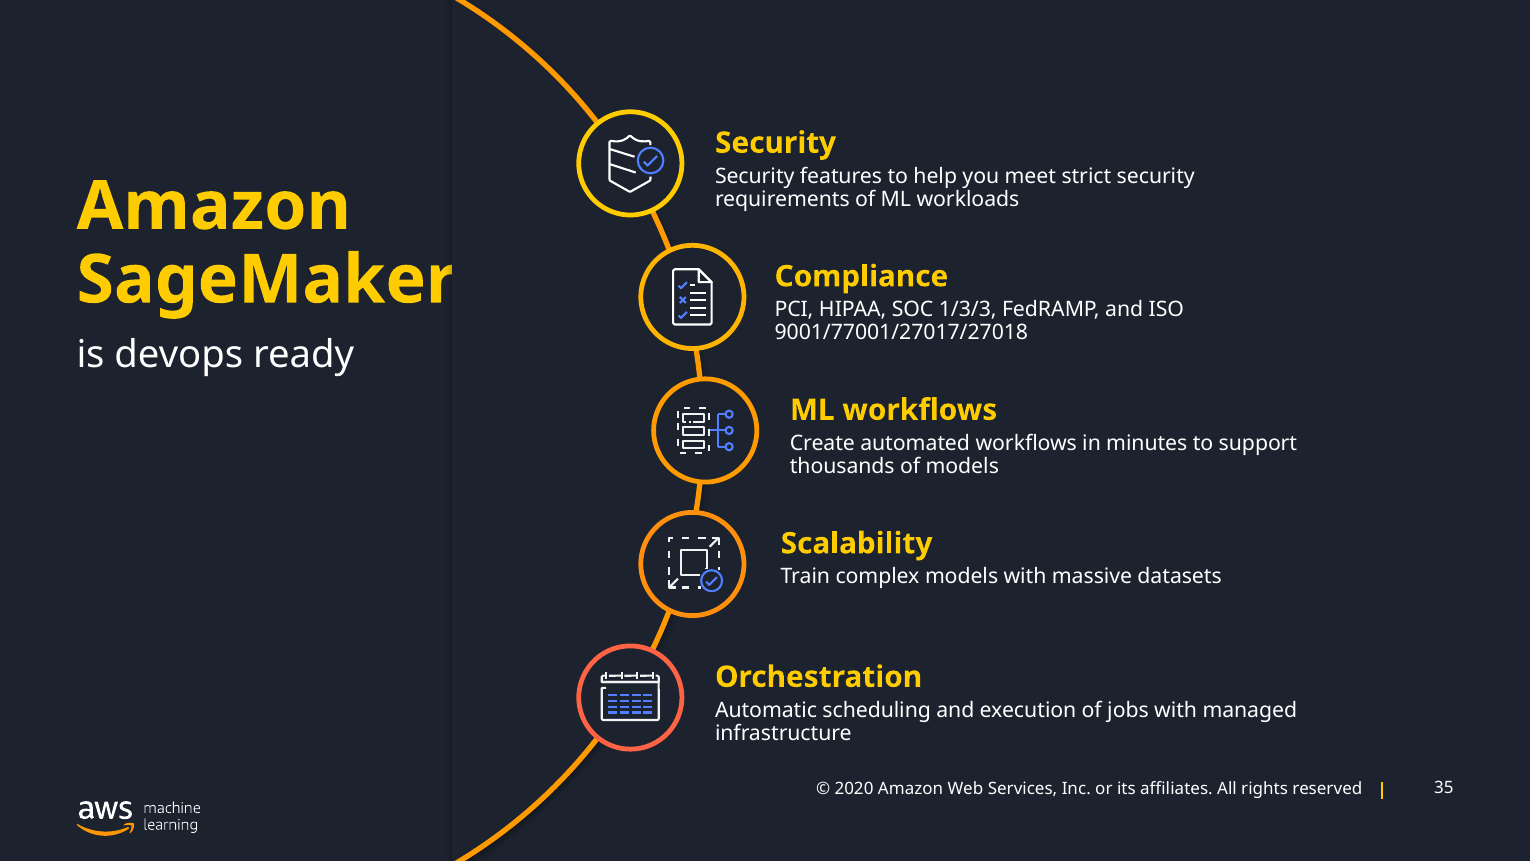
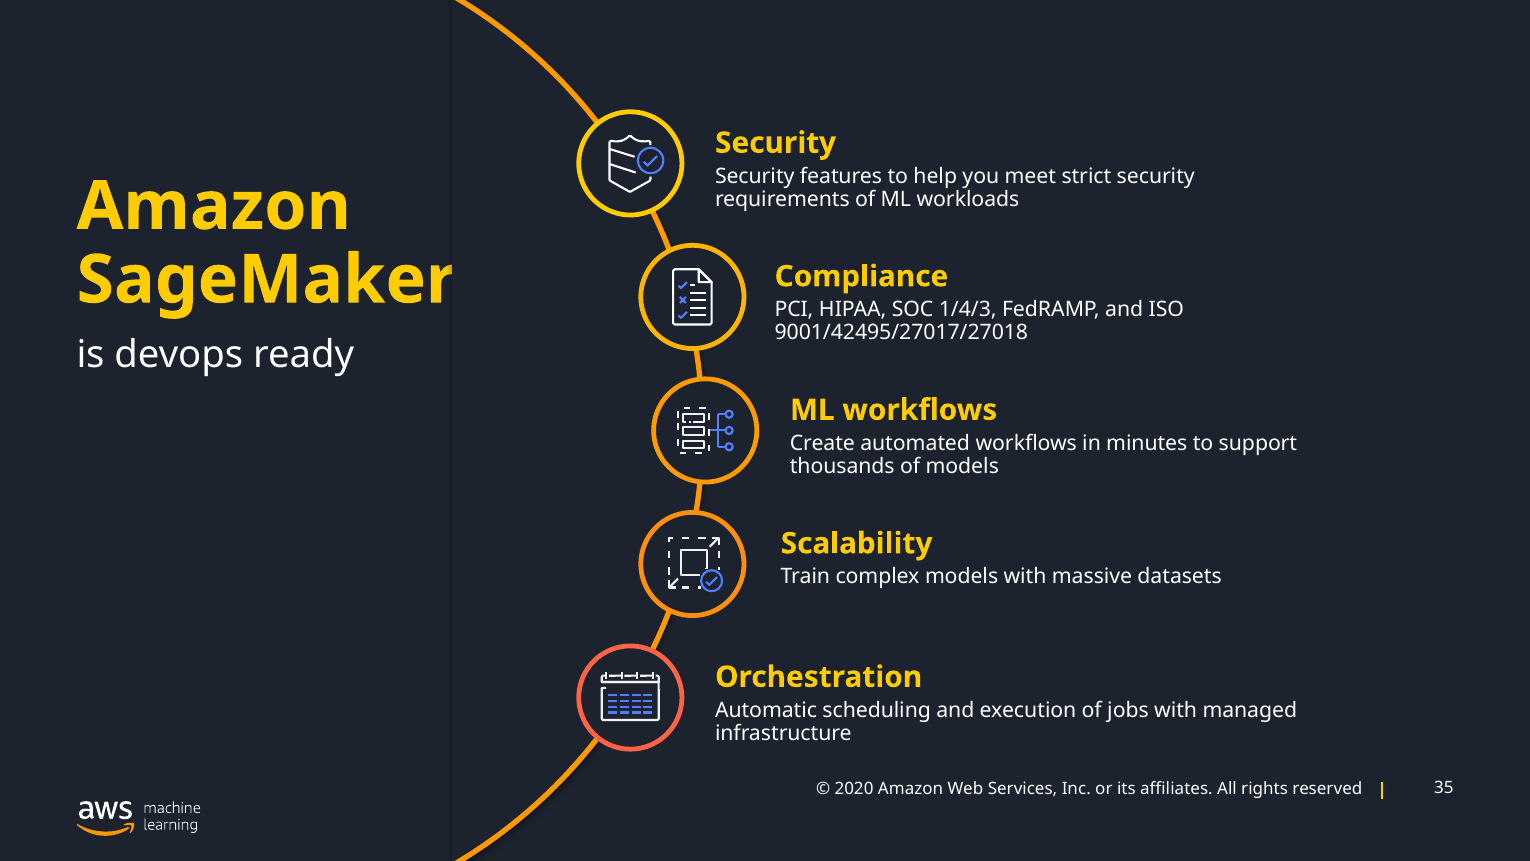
1/3/3: 1/3/3 -> 1/4/3
9001/77001/27017/27018: 9001/77001/27017/27018 -> 9001/42495/27017/27018
